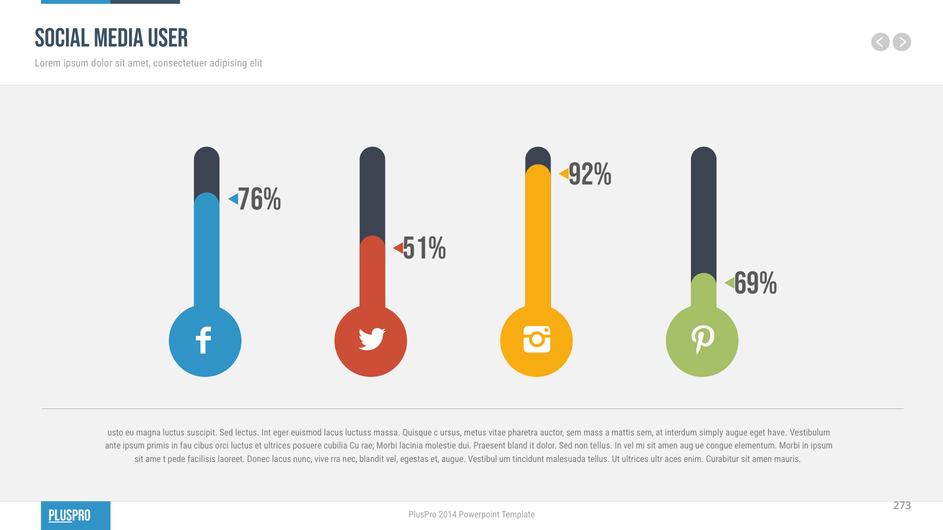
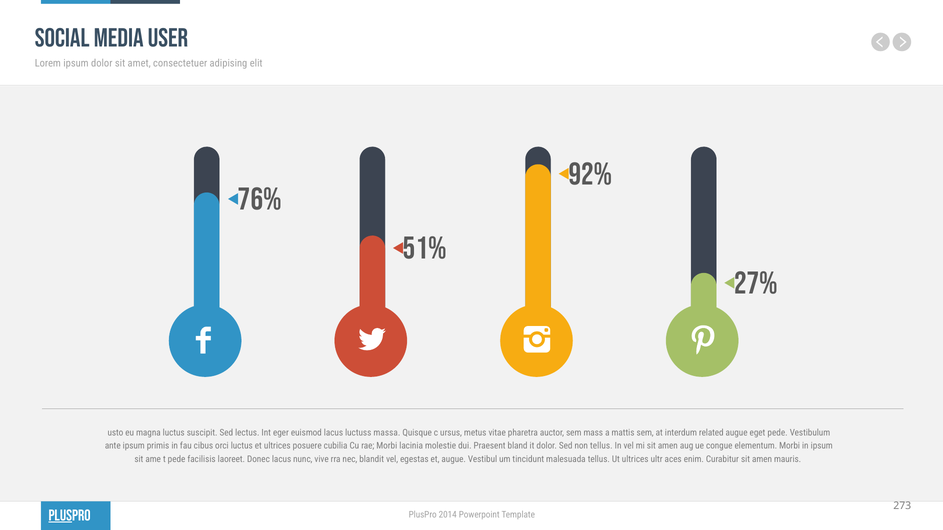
69%: 69% -> 27%
simply: simply -> related
eget have: have -> pede
